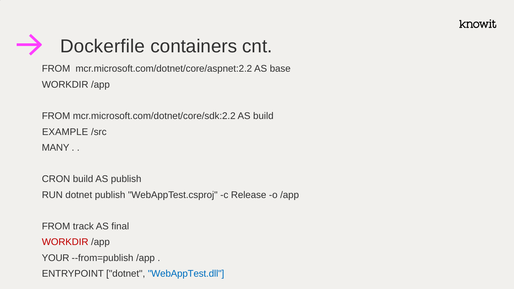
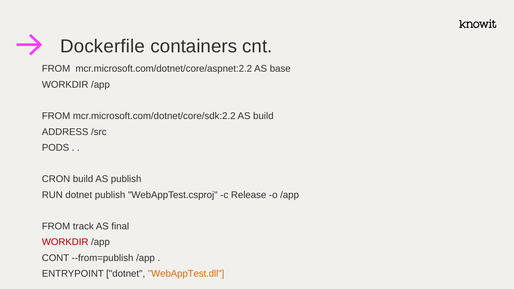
EXAMPLE: EXAMPLE -> ADDRESS
MANY: MANY -> PODS
YOUR: YOUR -> CONT
WebAppTest.dll colour: blue -> orange
